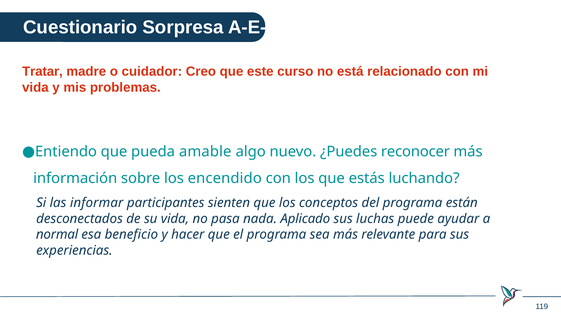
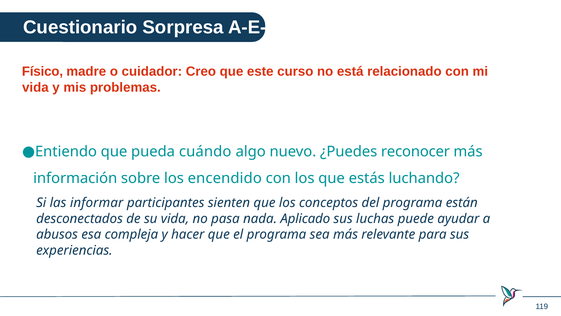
Tratar: Tratar -> Físico
amable: amable -> cuándo
normal: normal -> abusos
beneficio: beneficio -> compleja
